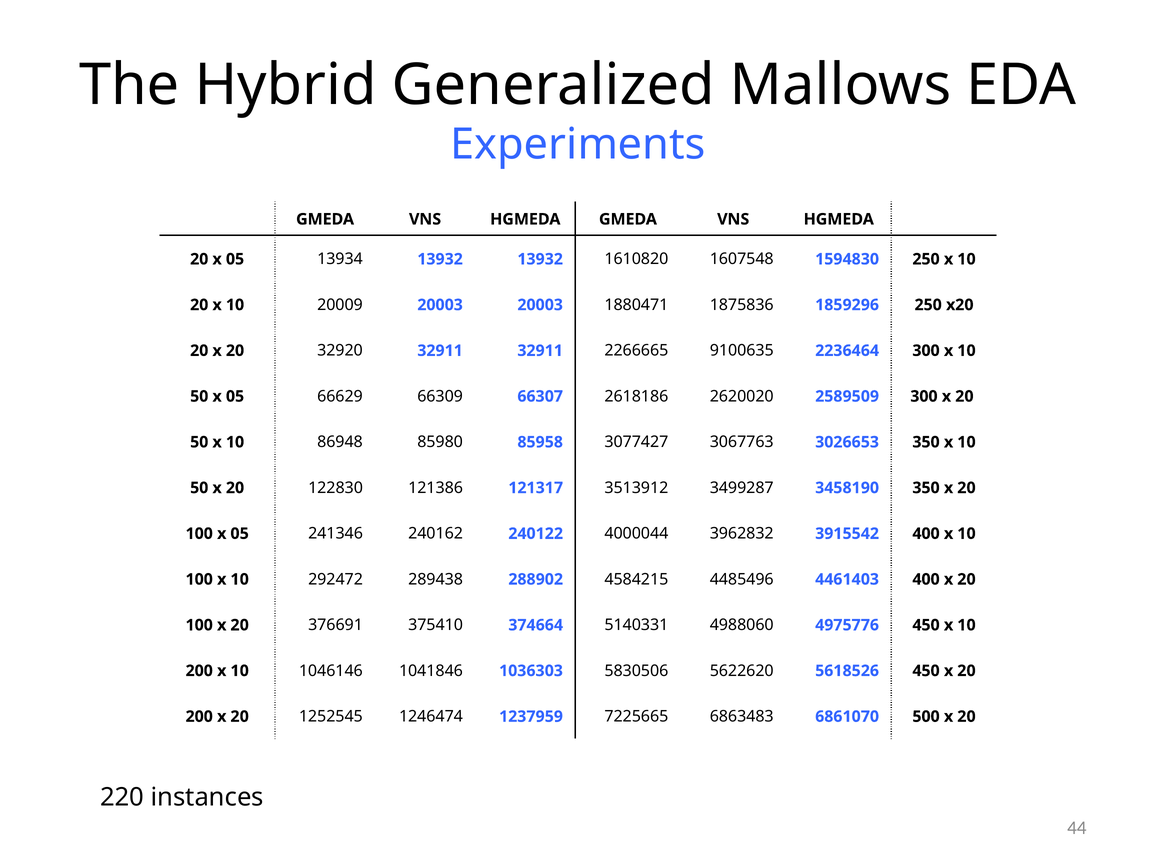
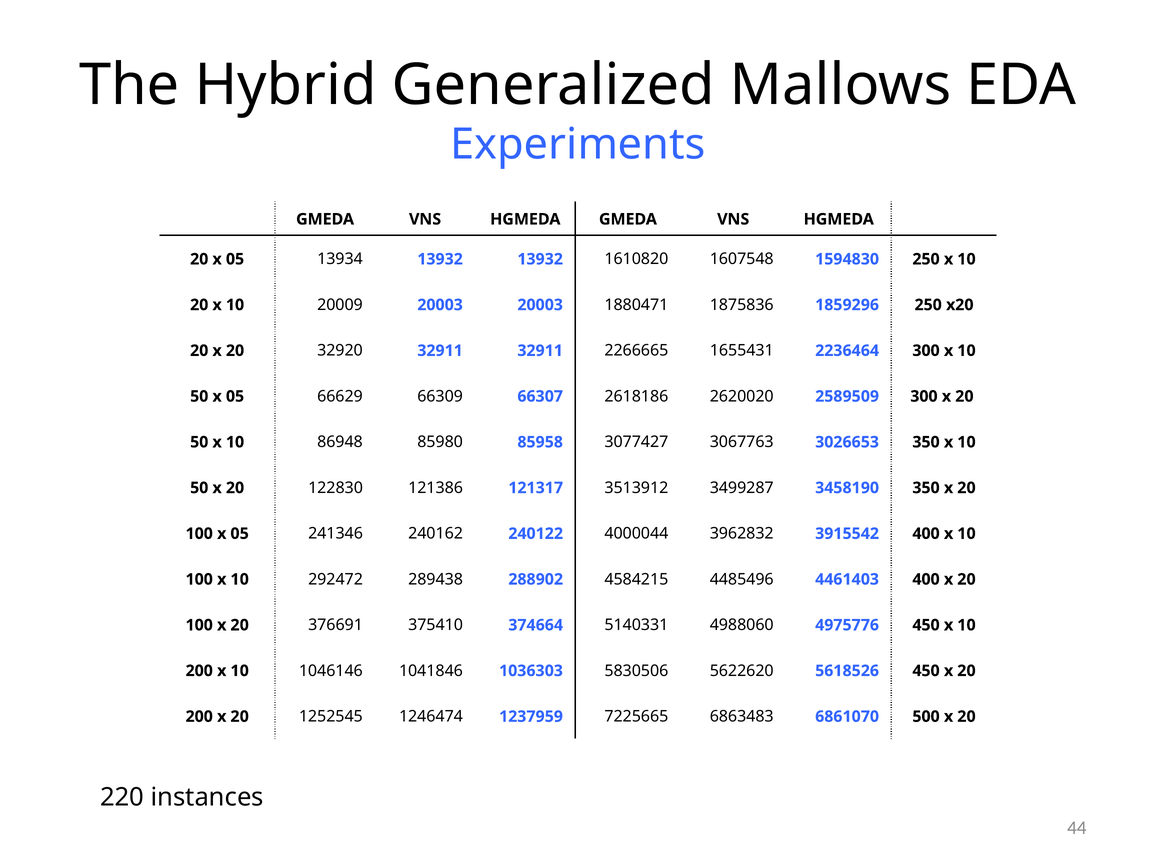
9100635: 9100635 -> 1655431
